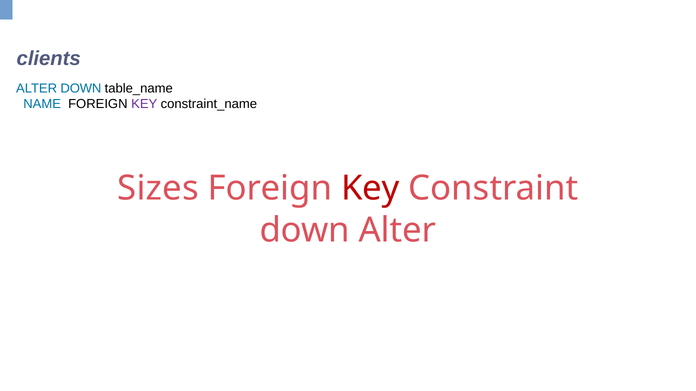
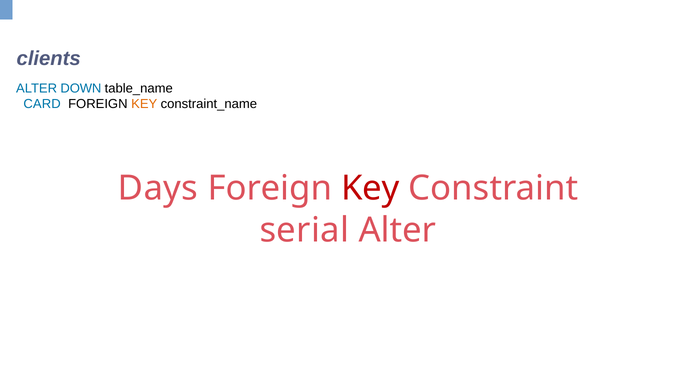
NAME: NAME -> CARD
KEY at (144, 104) colour: purple -> orange
Sizes: Sizes -> Days
down at (305, 230): down -> serial
